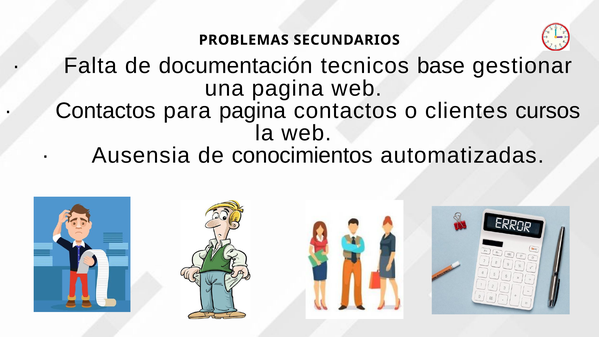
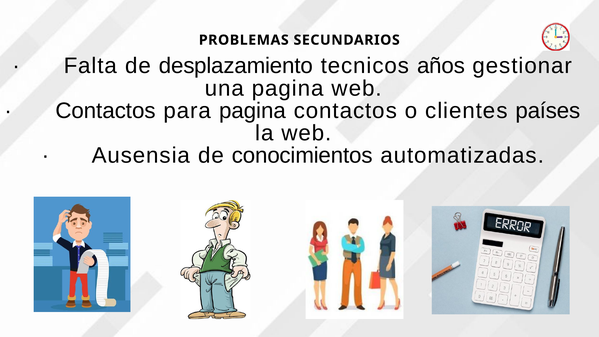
documentación: documentación -> desplazamiento
base: base -> años
cursos: cursos -> países
